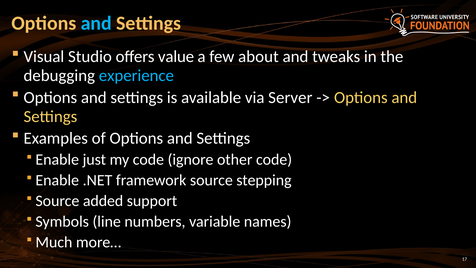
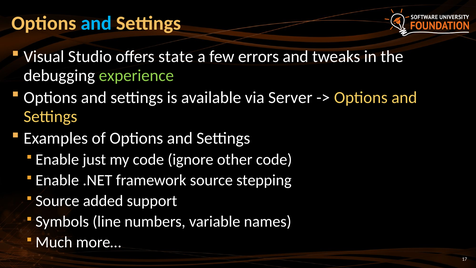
value: value -> state
about: about -> errors
experience colour: light blue -> light green
